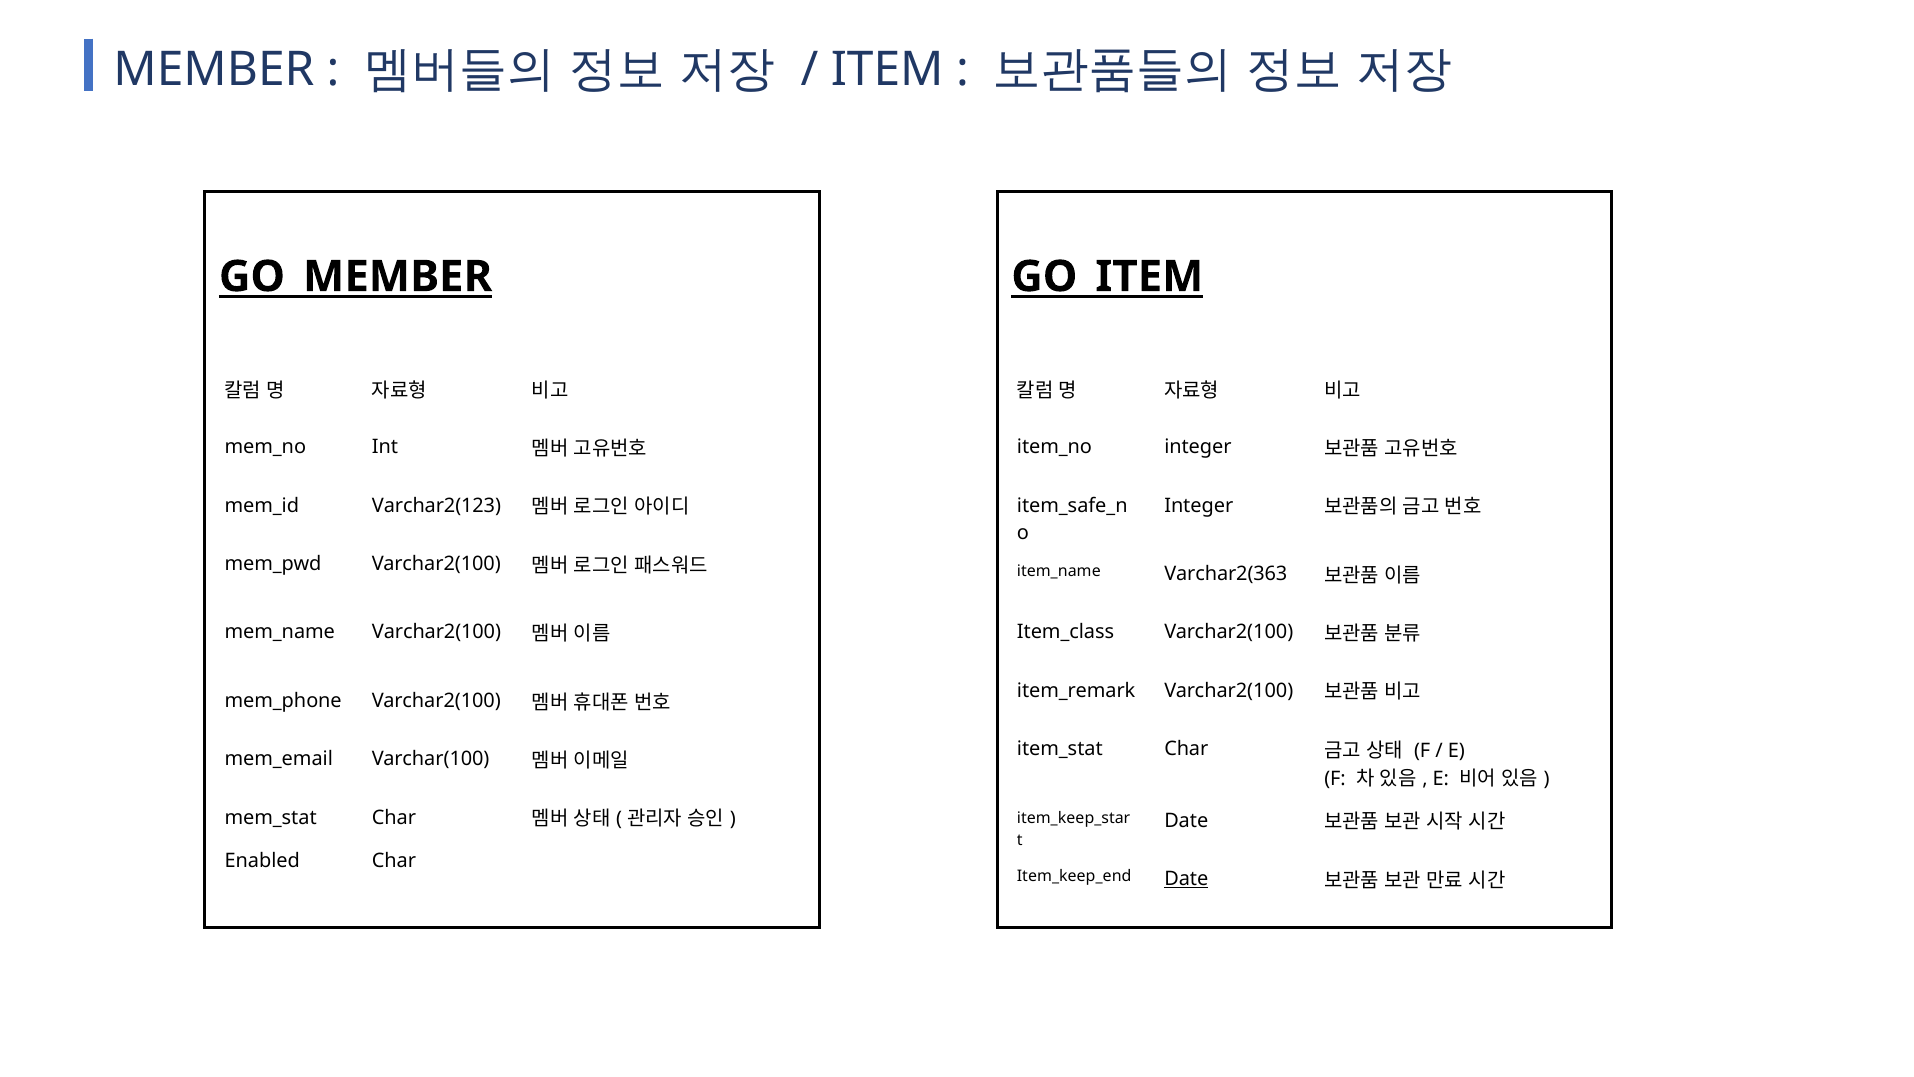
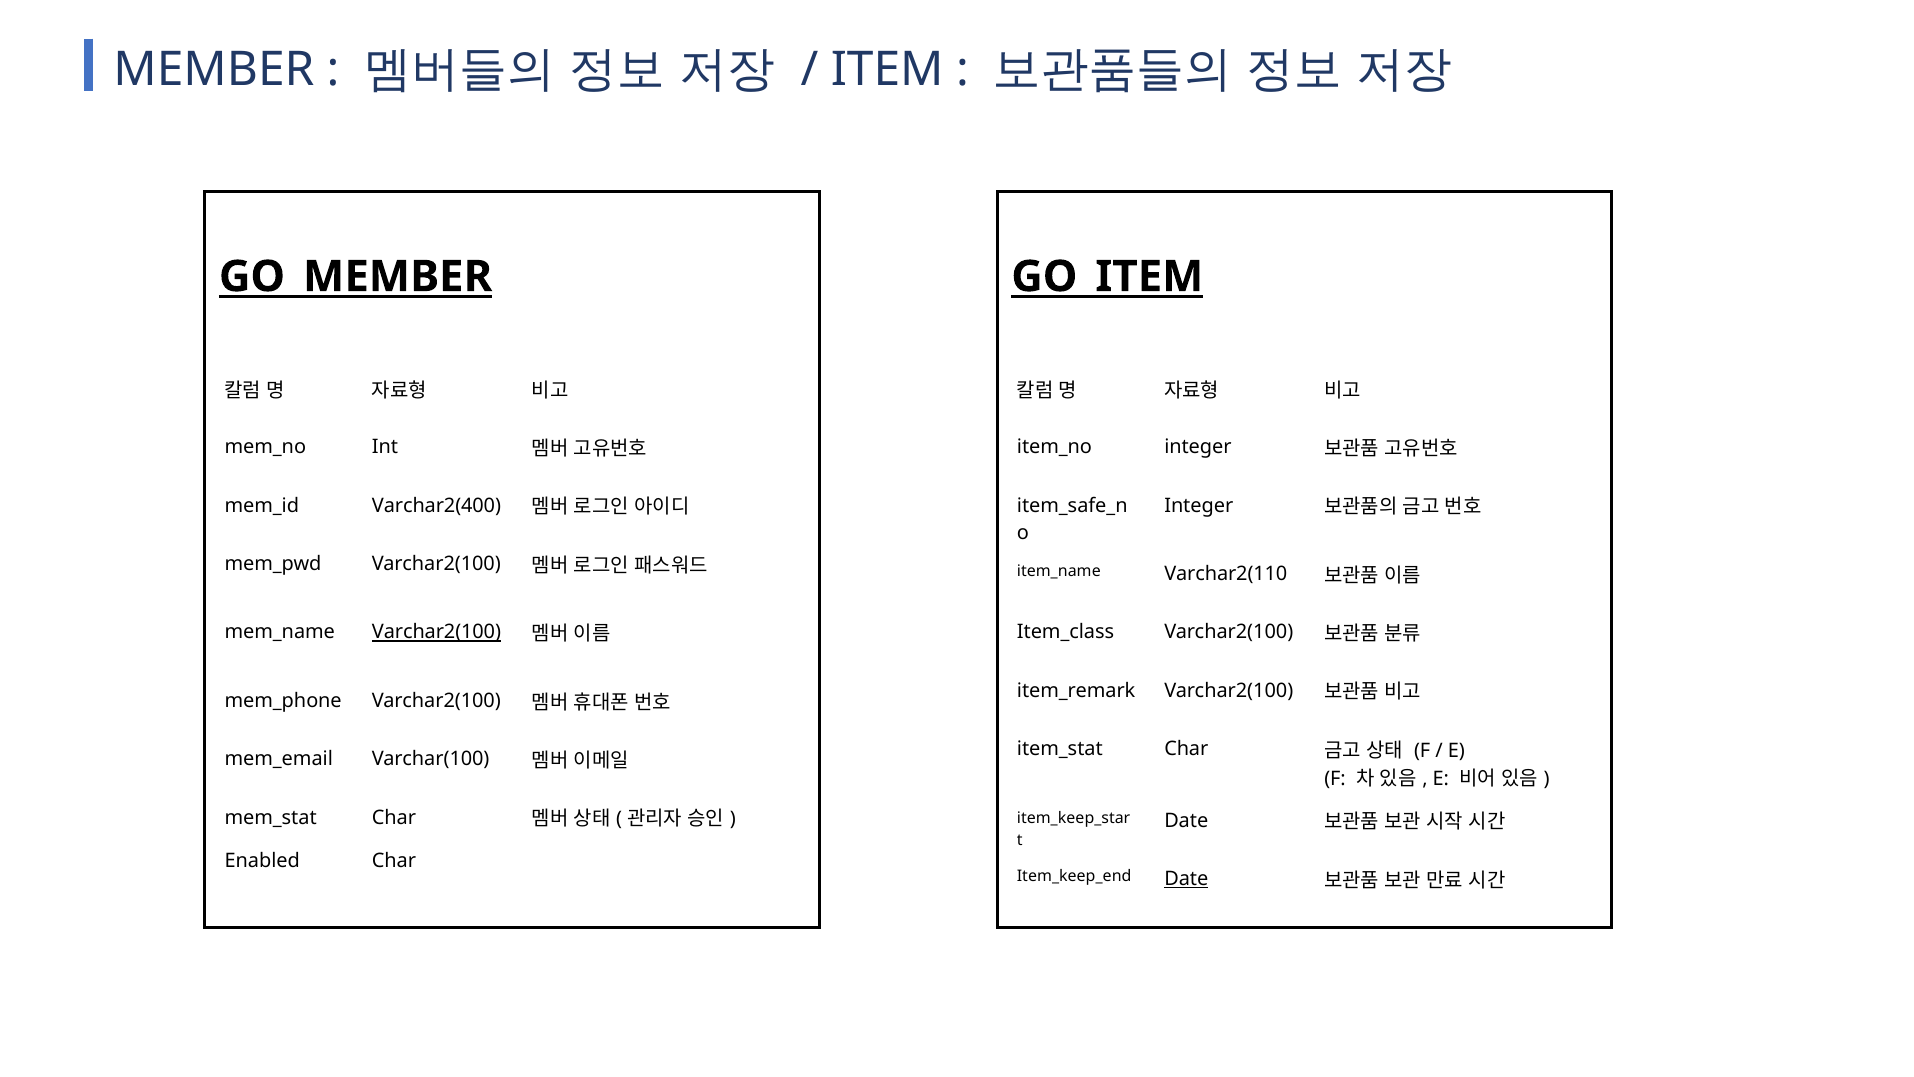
Varchar2(123: Varchar2(123 -> Varchar2(400
Varchar2(363: Varchar2(363 -> Varchar2(110
Varchar2(100 at (437, 632) underline: none -> present
